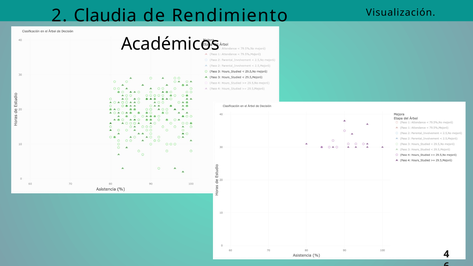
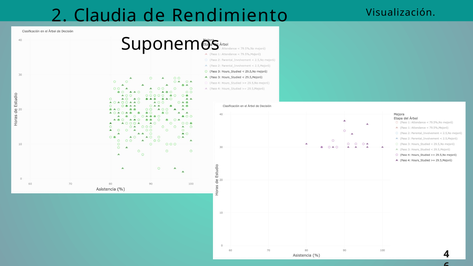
Académicos: Académicos -> Suponemos
